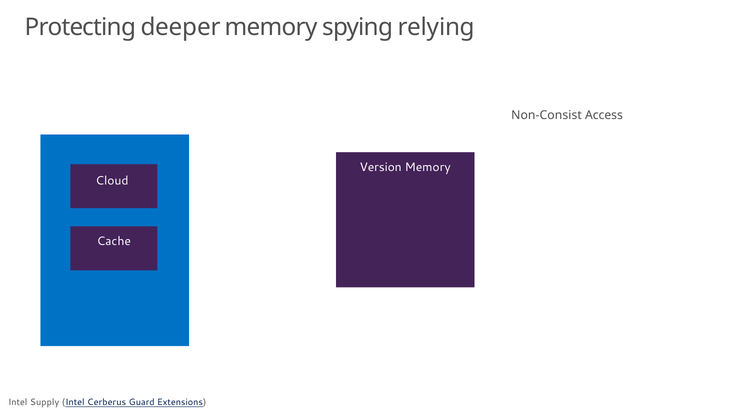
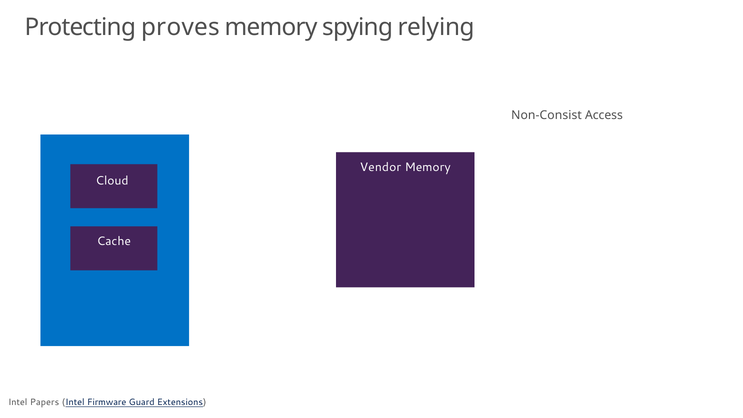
deeper: deeper -> proves
Version: Version -> Vendor
Supply: Supply -> Papers
Cerberus: Cerberus -> Firmware
